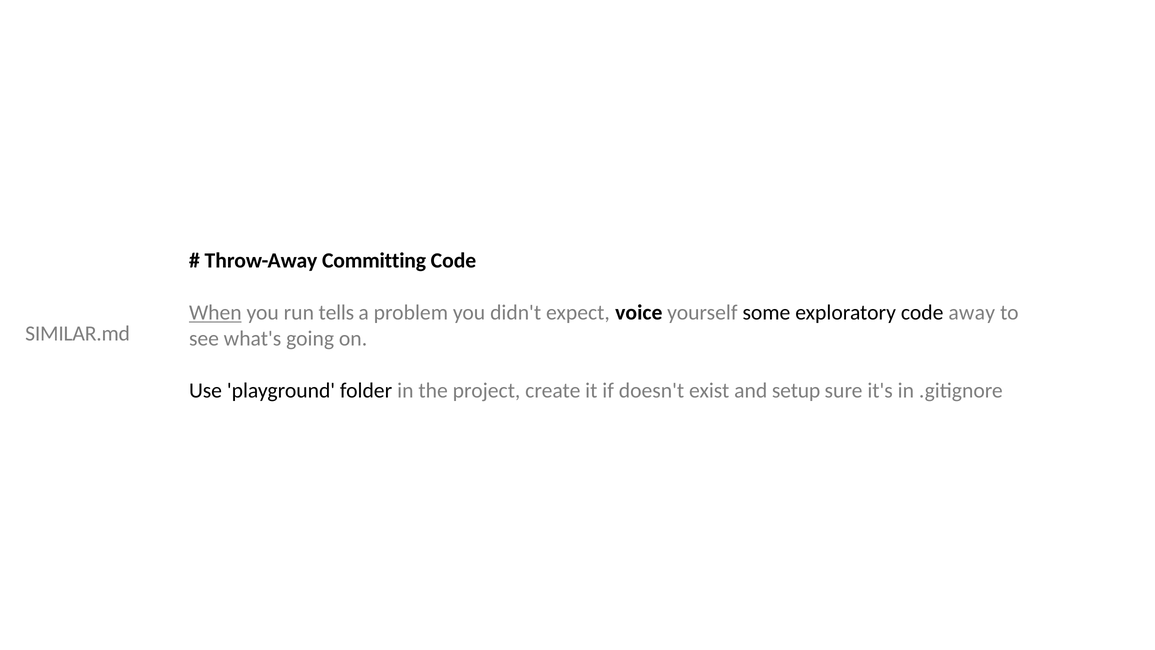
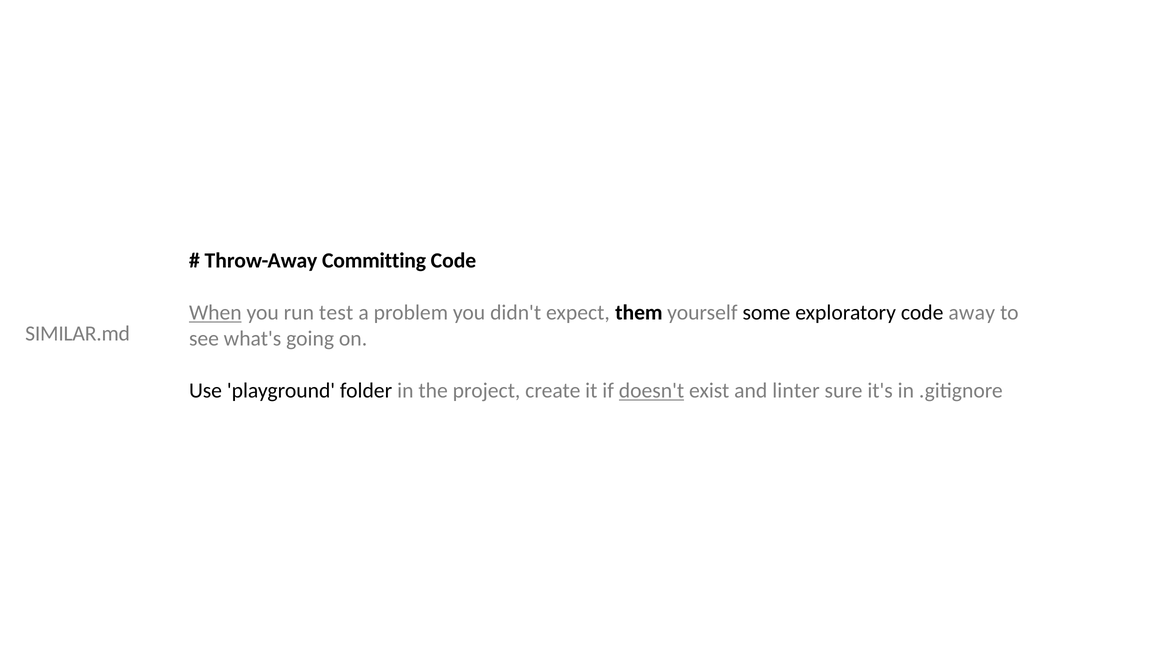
tells: tells -> test
voice: voice -> them
doesn't underline: none -> present
setup: setup -> linter
